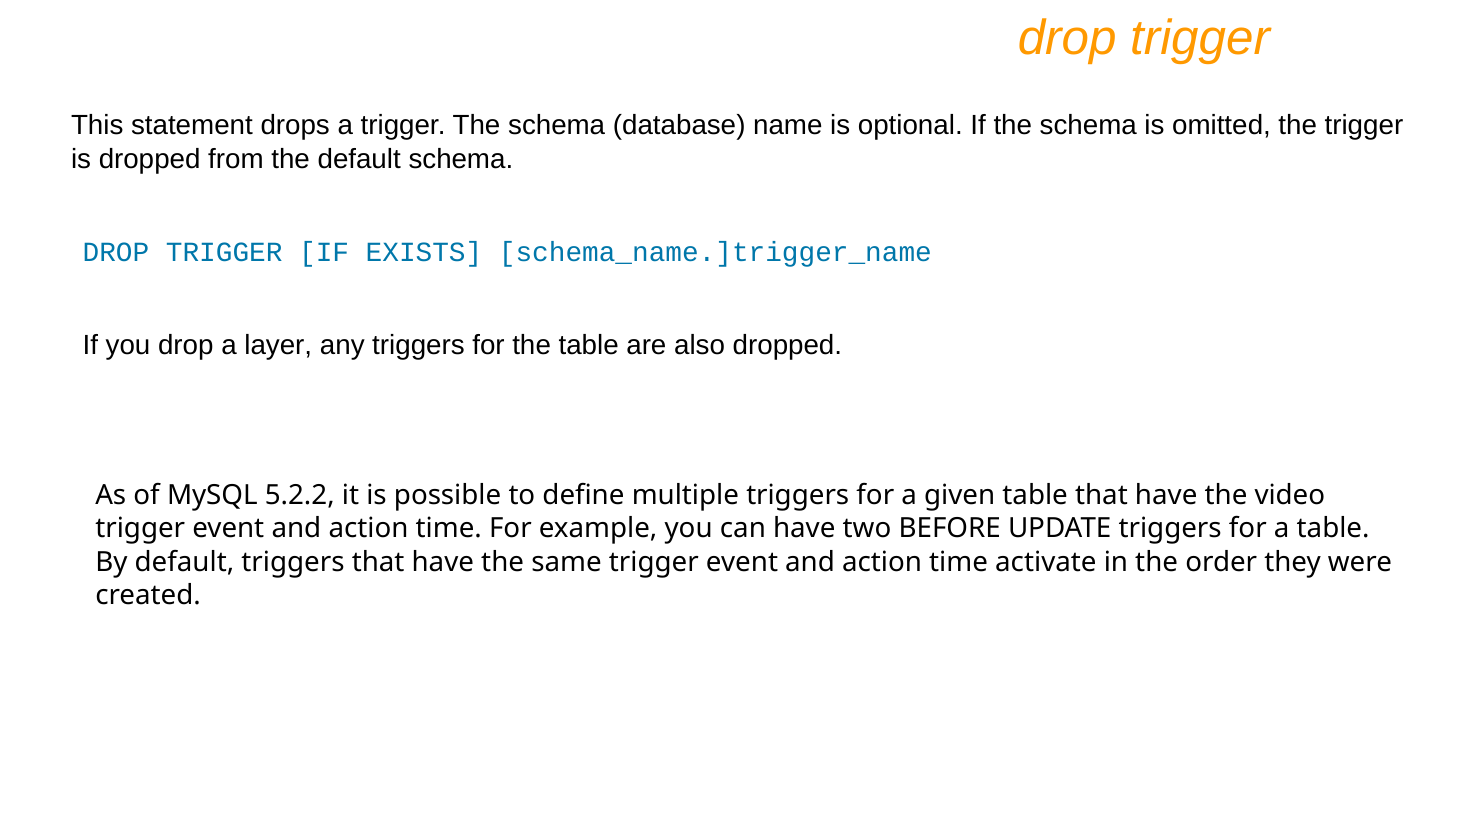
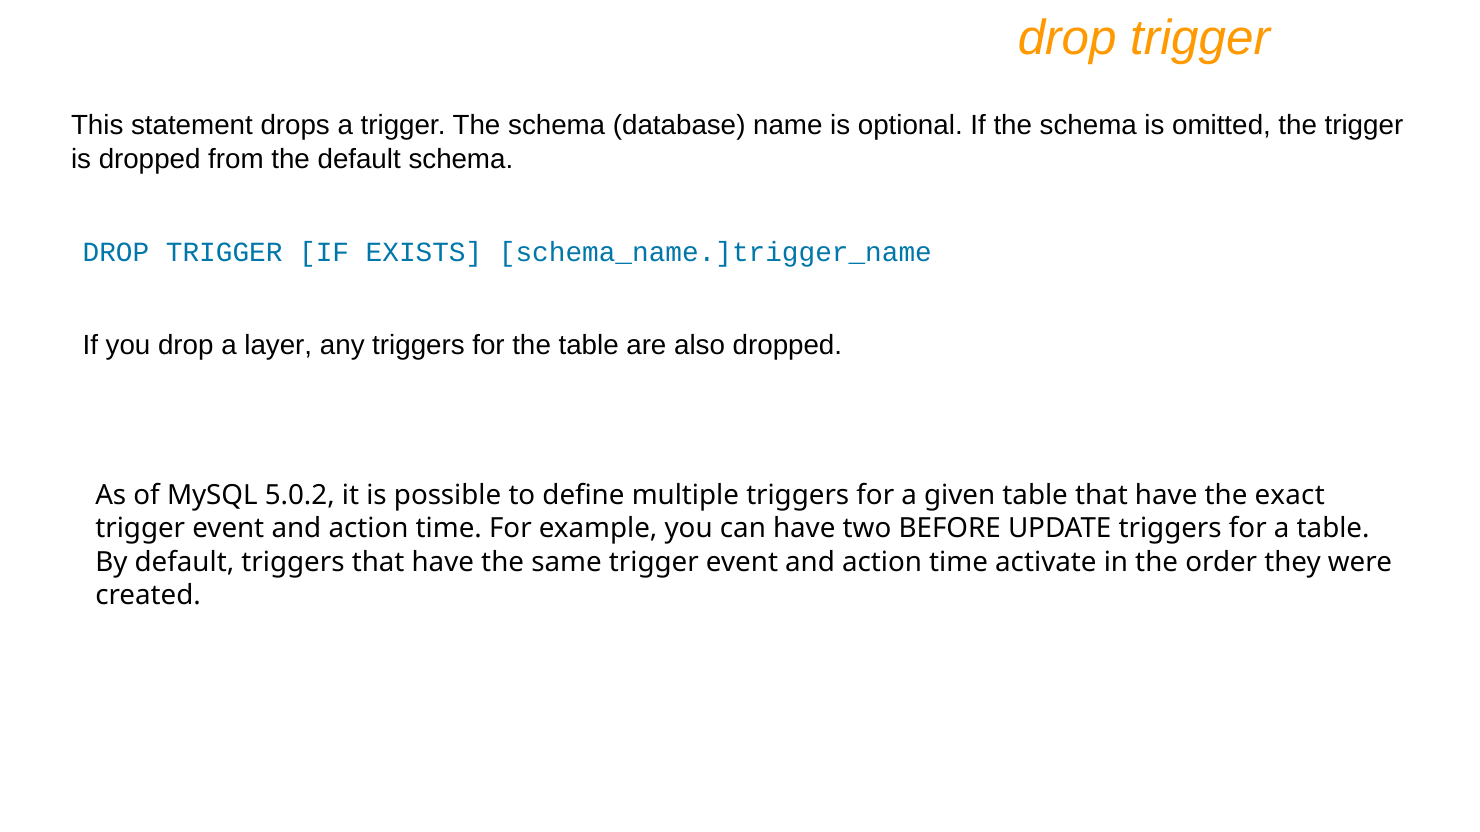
5.2.2: 5.2.2 -> 5.0.2
video: video -> exact
